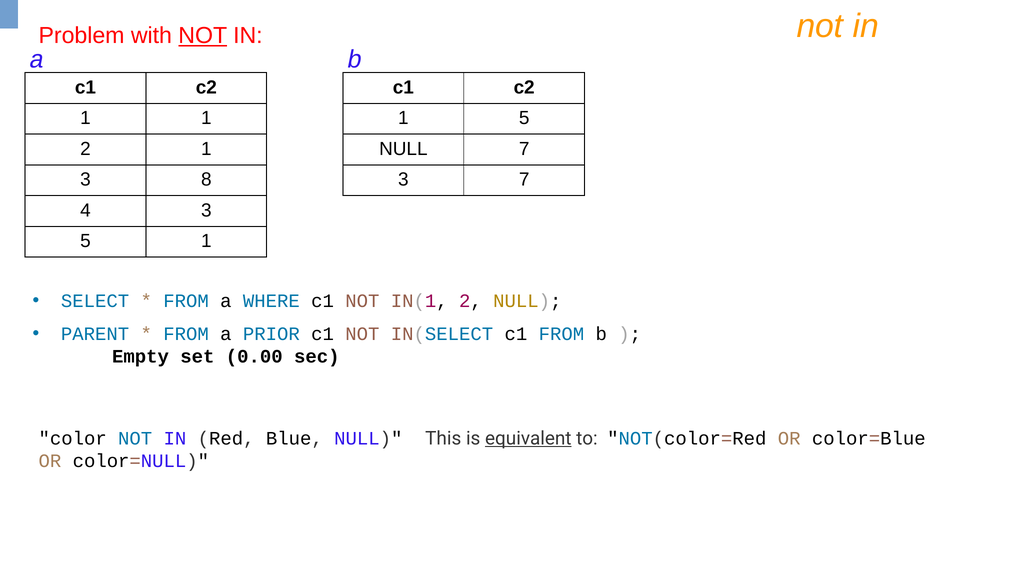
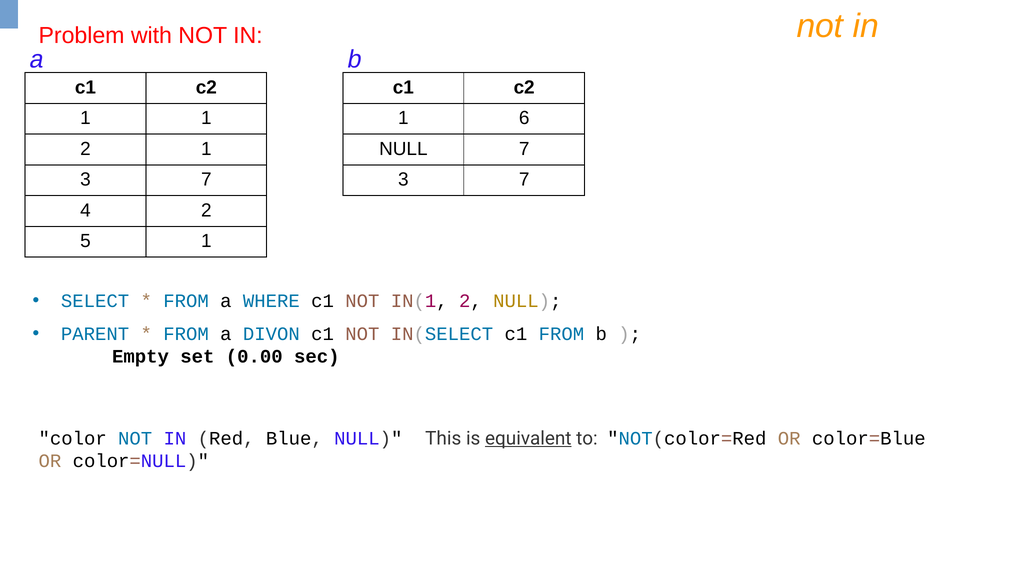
NOT at (203, 36) underline: present -> none
1 5: 5 -> 6
8 at (206, 179): 8 -> 7
4 3: 3 -> 2
PRIOR: PRIOR -> DIVON
